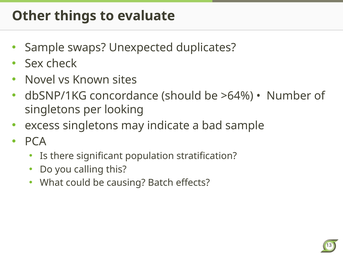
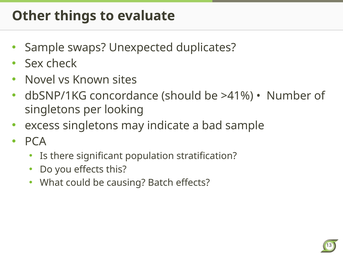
>64%: >64% -> >41%
you calling: calling -> effects
